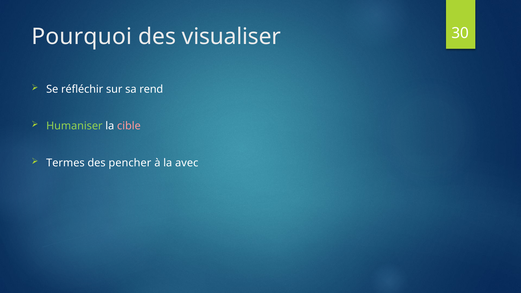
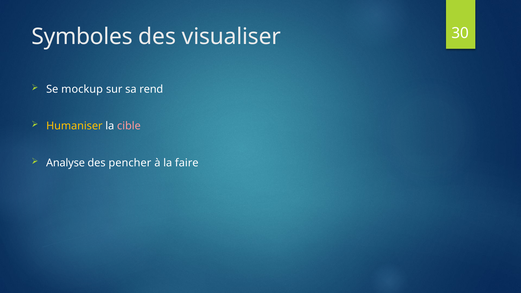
Pourquoi: Pourquoi -> Symboles
réfléchir: réfléchir -> mockup
Humaniser colour: light green -> yellow
Termes: Termes -> Analyse
avec: avec -> faire
